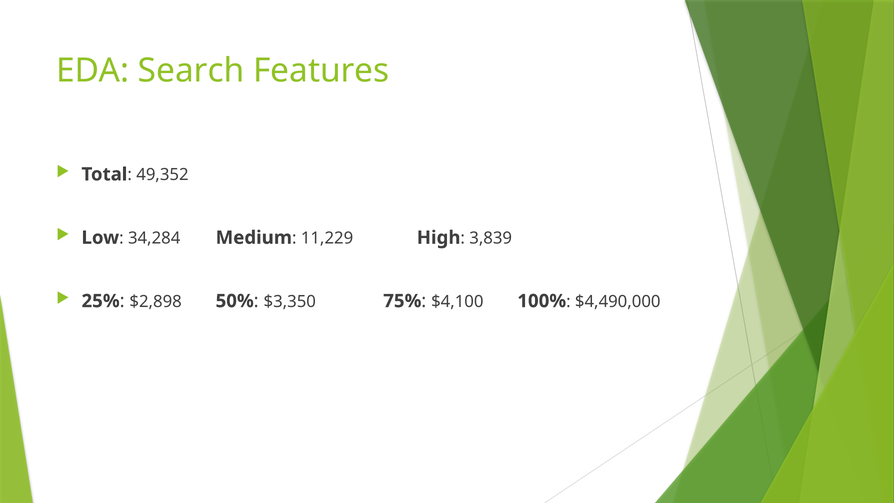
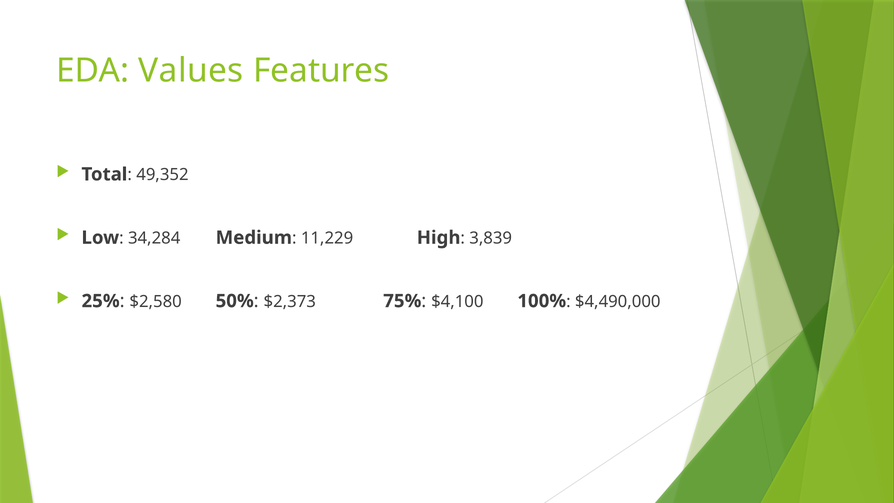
Search: Search -> Values
$2,898: $2,898 -> $2,580
$3,350: $3,350 -> $2,373
